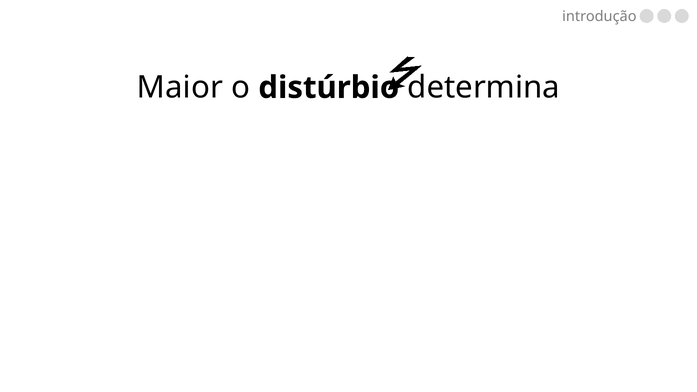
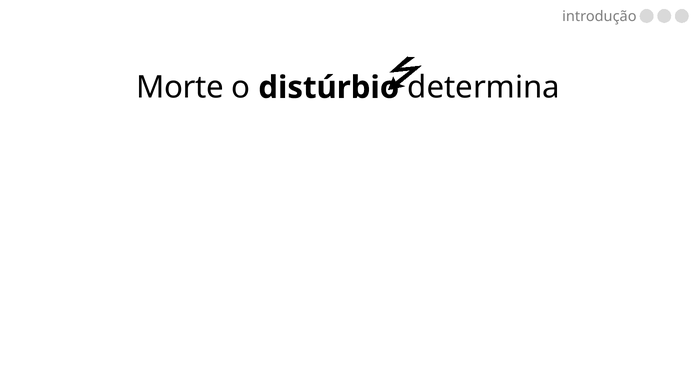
Maior: Maior -> Morte
